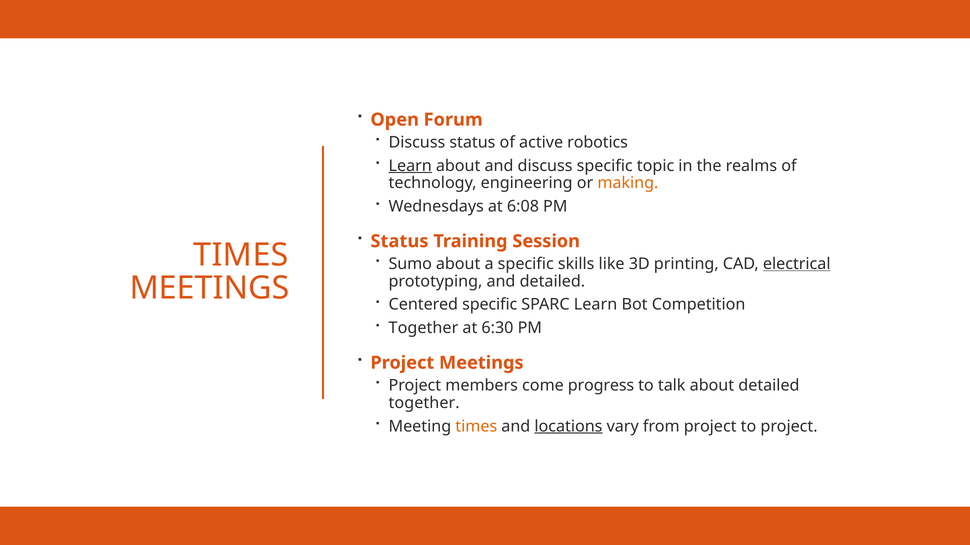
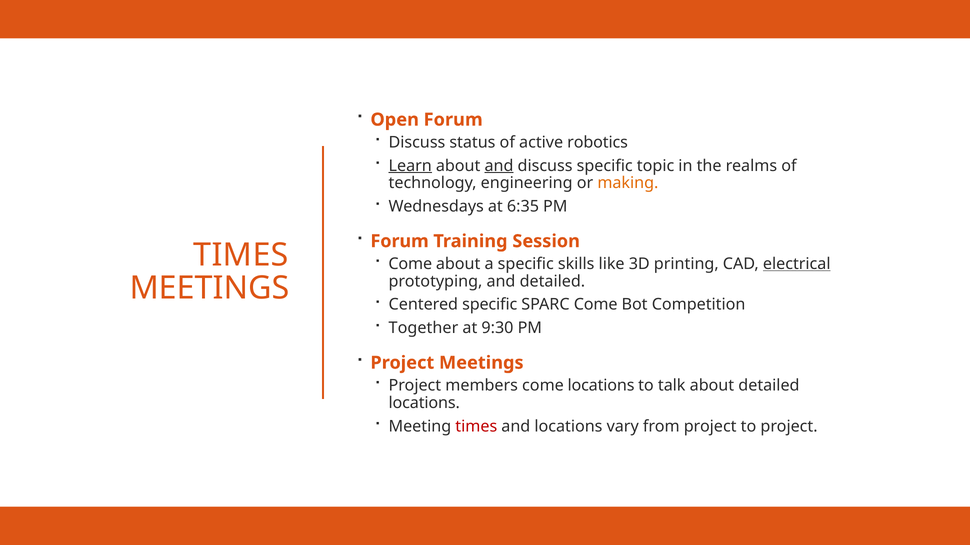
and at (499, 166) underline: none -> present
6:08: 6:08 -> 6:35
Status at (399, 241): Status -> Forum
Sumo at (410, 264): Sumo -> Come
SPARC Learn: Learn -> Come
6:30: 6:30 -> 9:30
come progress: progress -> locations
together at (424, 403): together -> locations
times at (476, 427) colour: orange -> red
locations at (568, 427) underline: present -> none
